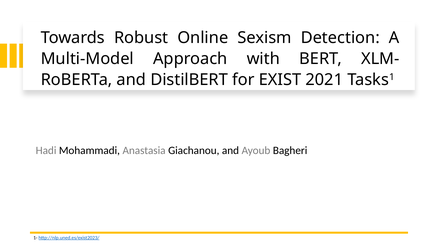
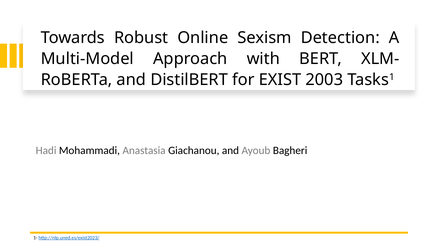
2021: 2021 -> 2003
